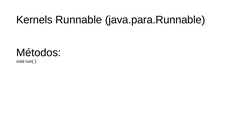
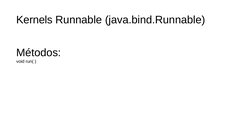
java.para.Runnable: java.para.Runnable -> java.bind.Runnable
